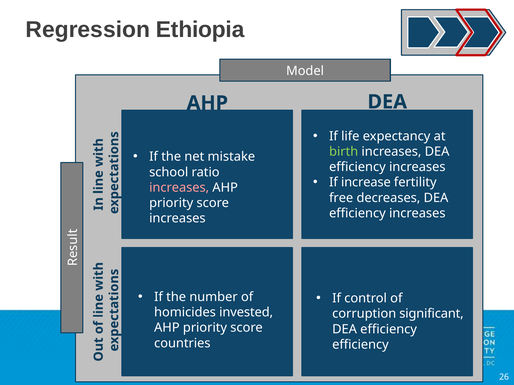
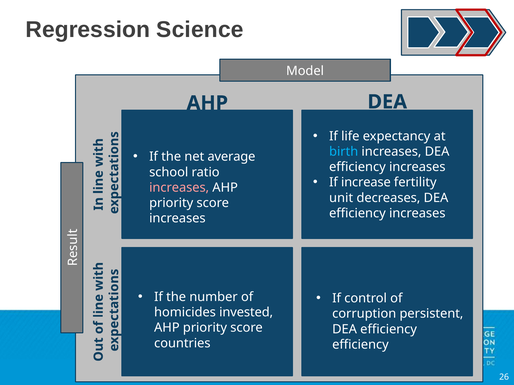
Ethiopia: Ethiopia -> Science
birth colour: light green -> light blue
mistake: mistake -> average
free: free -> unit
significant: significant -> persistent
